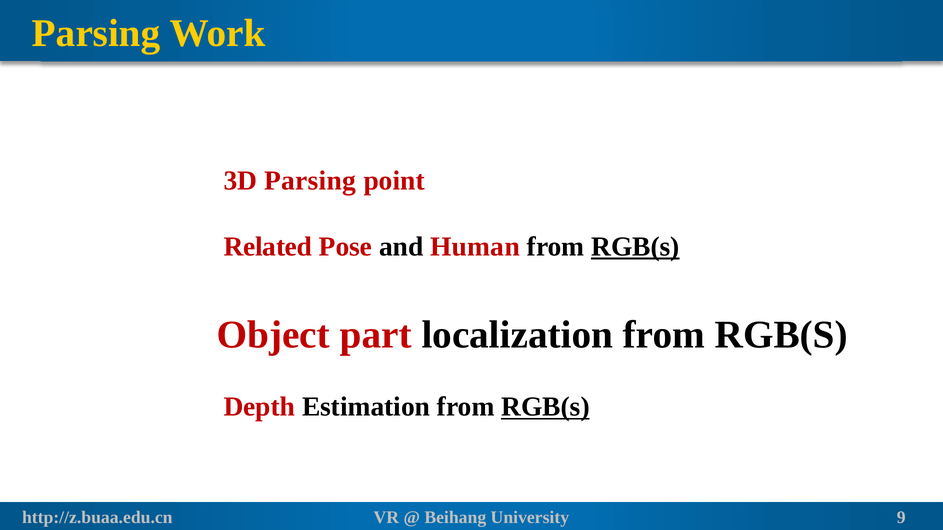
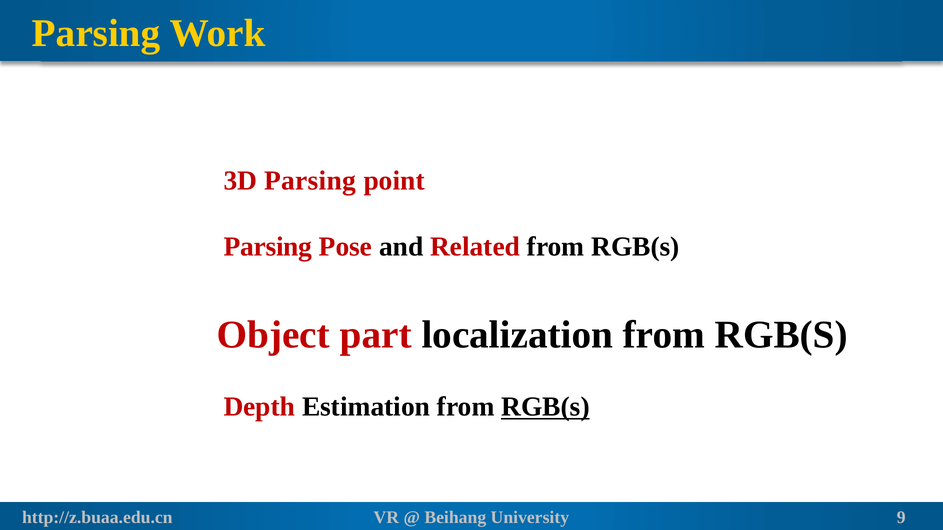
Related at (268, 247): Related -> Parsing
Human: Human -> Related
RGB(s at (635, 247) underline: present -> none
